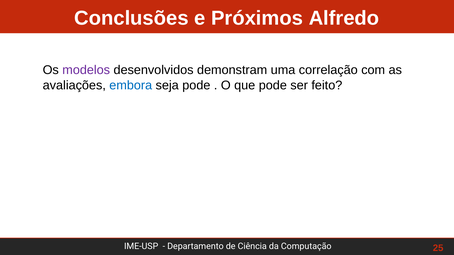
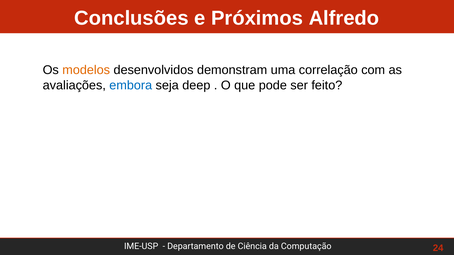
modelos colour: purple -> orange
seja pode: pode -> deep
25: 25 -> 24
